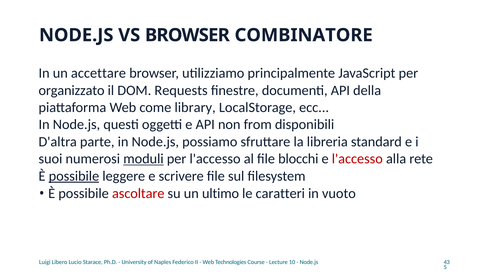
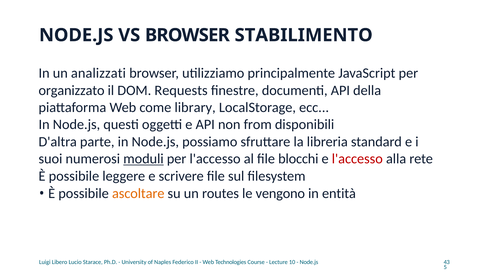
COMBINATORE: COMBINATORE -> STABILIMENTO
accettare: accettare -> analizzati
possibile at (74, 176) underline: present -> none
ascoltare colour: red -> orange
ultimo: ultimo -> routes
caratteri: caratteri -> vengono
vuoto: vuoto -> entità
